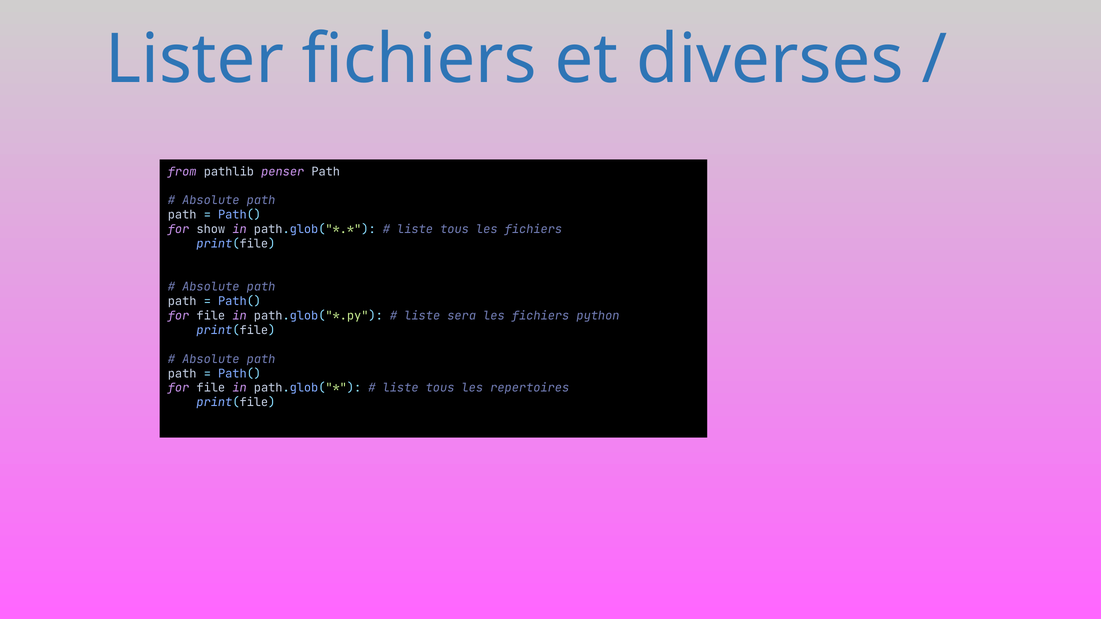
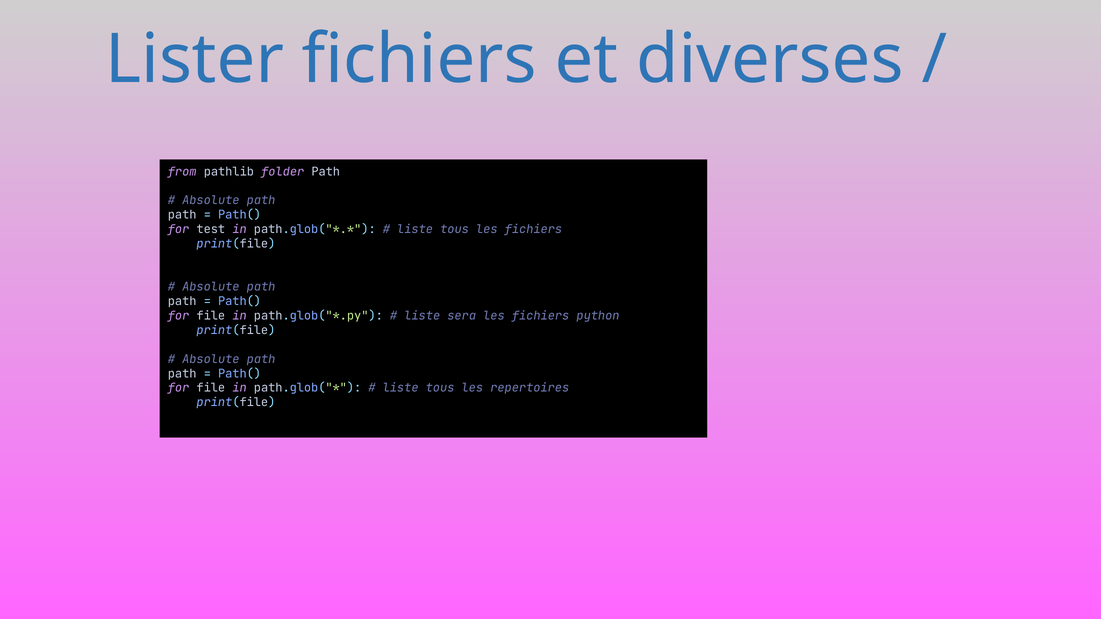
penser: penser -> folder
show: show -> test
